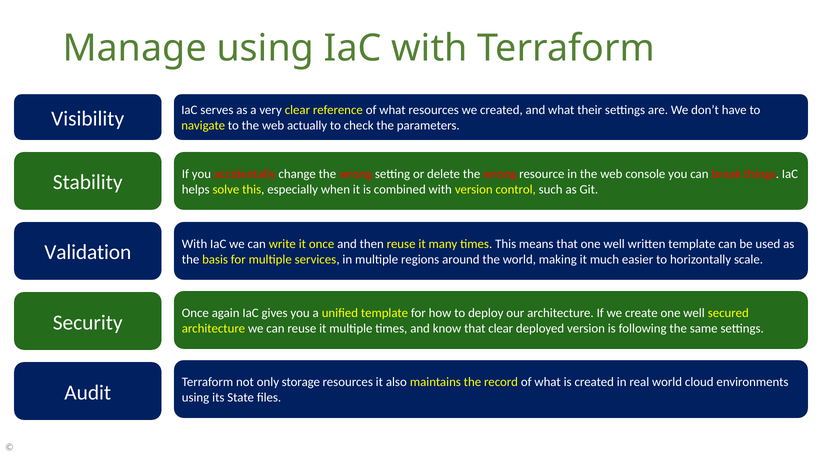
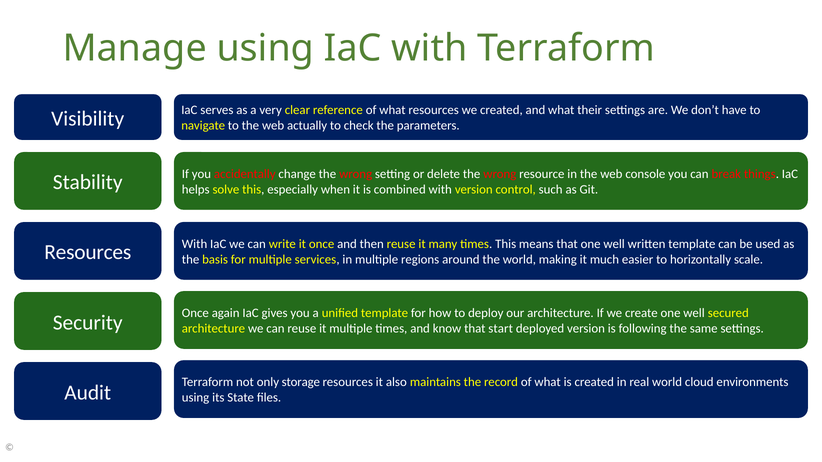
Validation at (88, 253): Validation -> Resources
that clear: clear -> start
